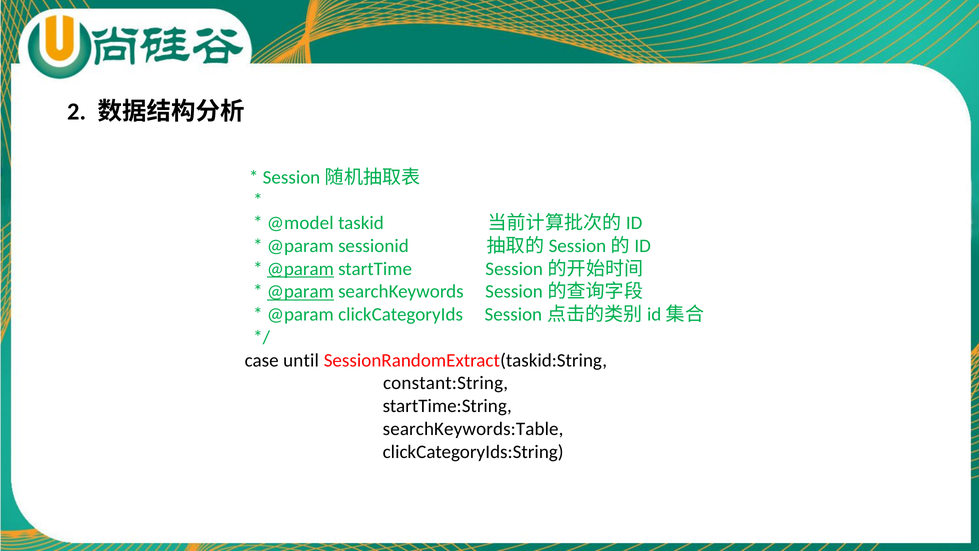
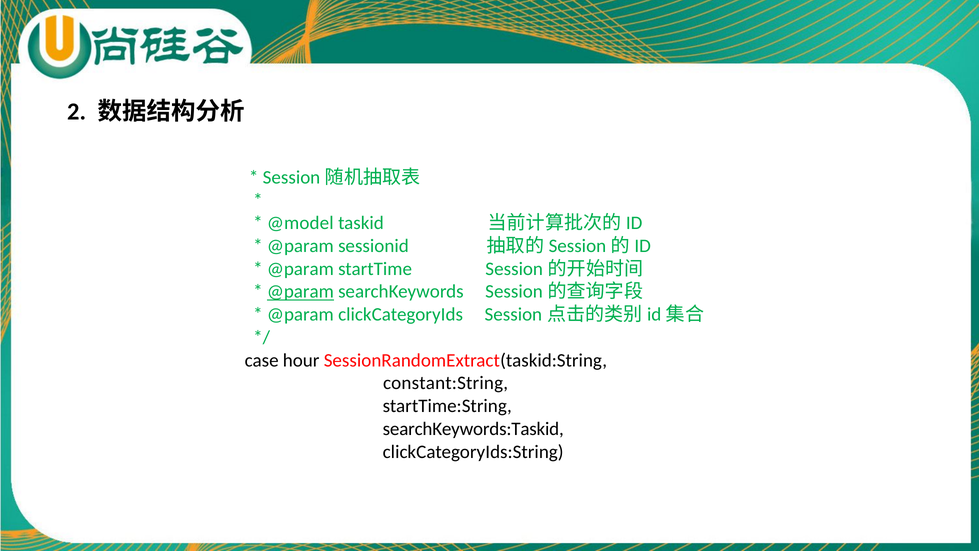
@param at (300, 269) underline: present -> none
until: until -> hour
searchKeywords:Table: searchKeywords:Table -> searchKeywords:Taskid
